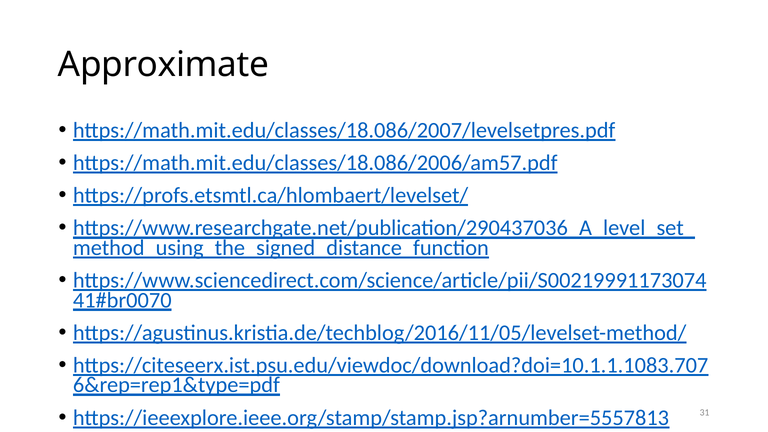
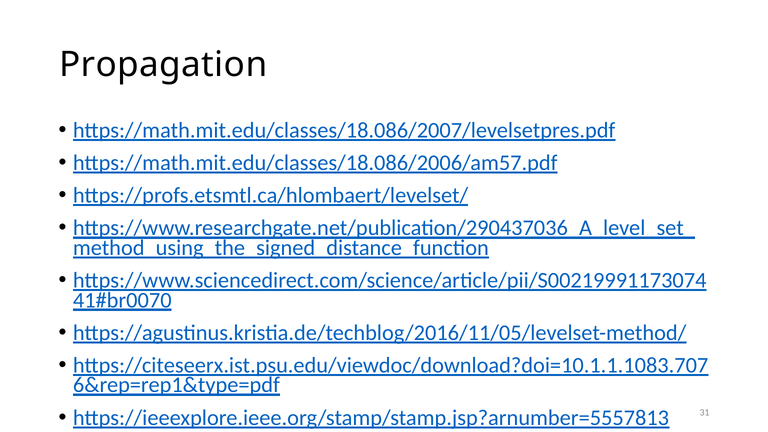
Approximate: Approximate -> Propagation
